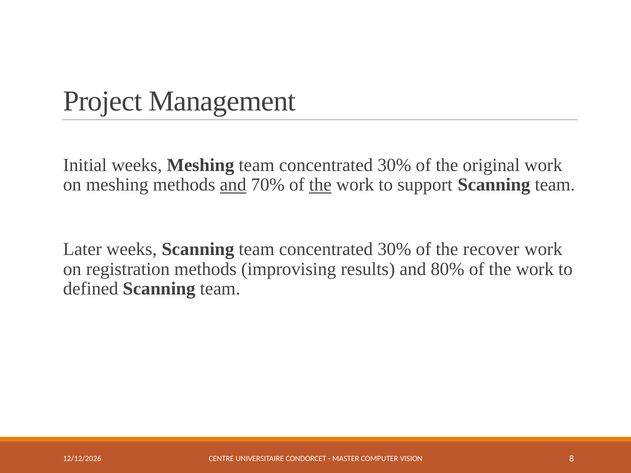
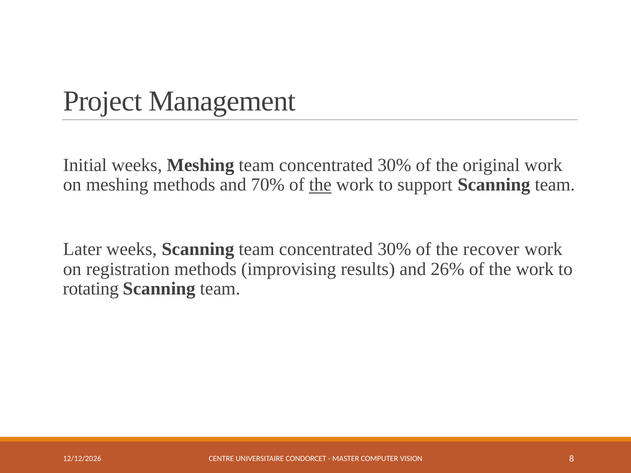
and at (233, 185) underline: present -> none
80%: 80% -> 26%
defined: defined -> rotating
